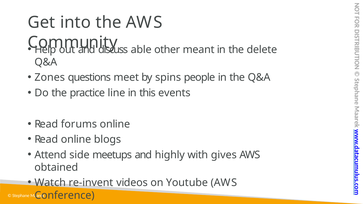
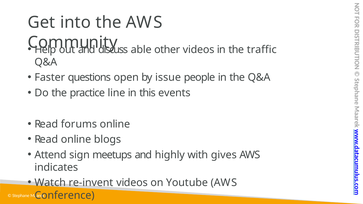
other meant: meant -> videos
delete: delete -> traffic
Zones: Zones -> Faster
meet: meet -> open
spins: spins -> issue
side: side -> sign
obtained: obtained -> indicates
